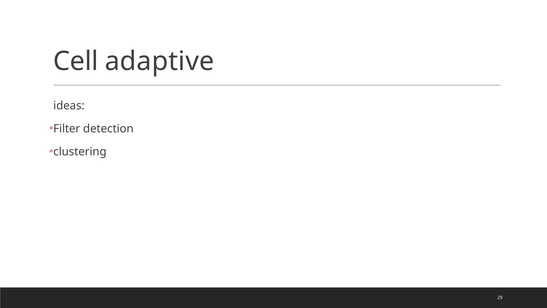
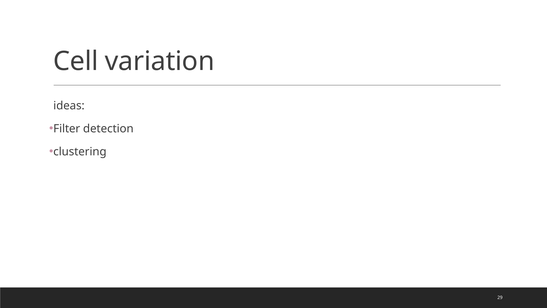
adaptive: adaptive -> variation
